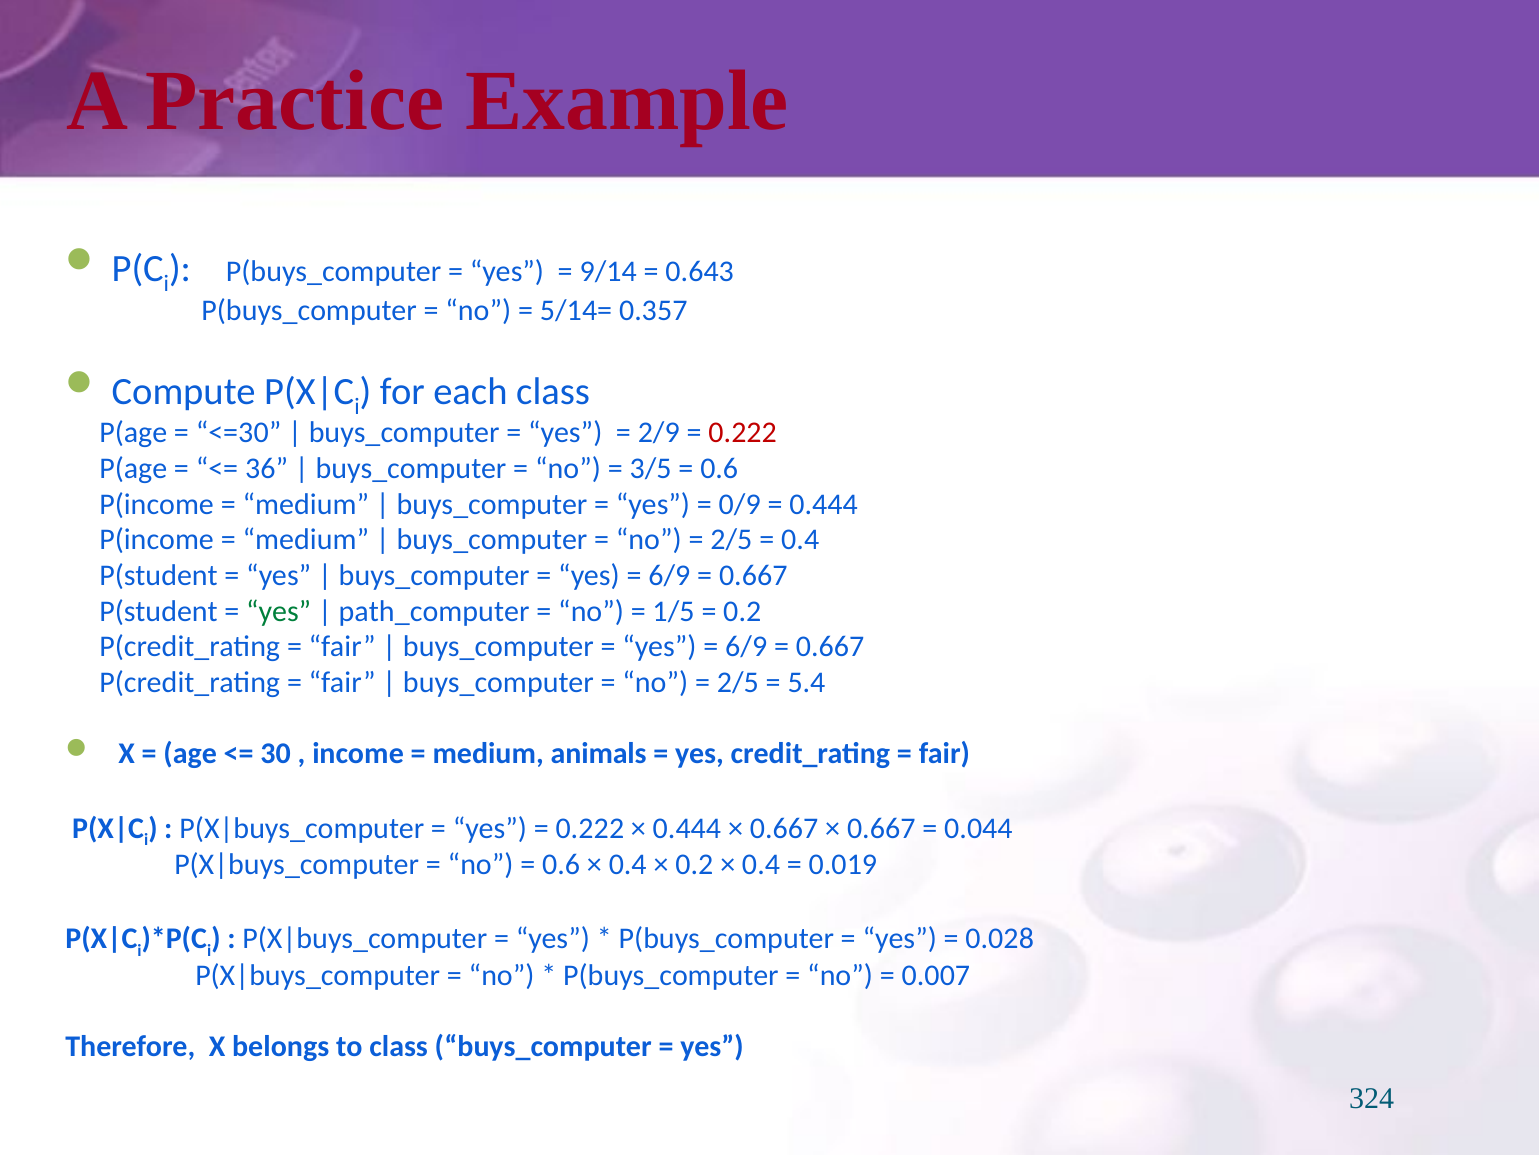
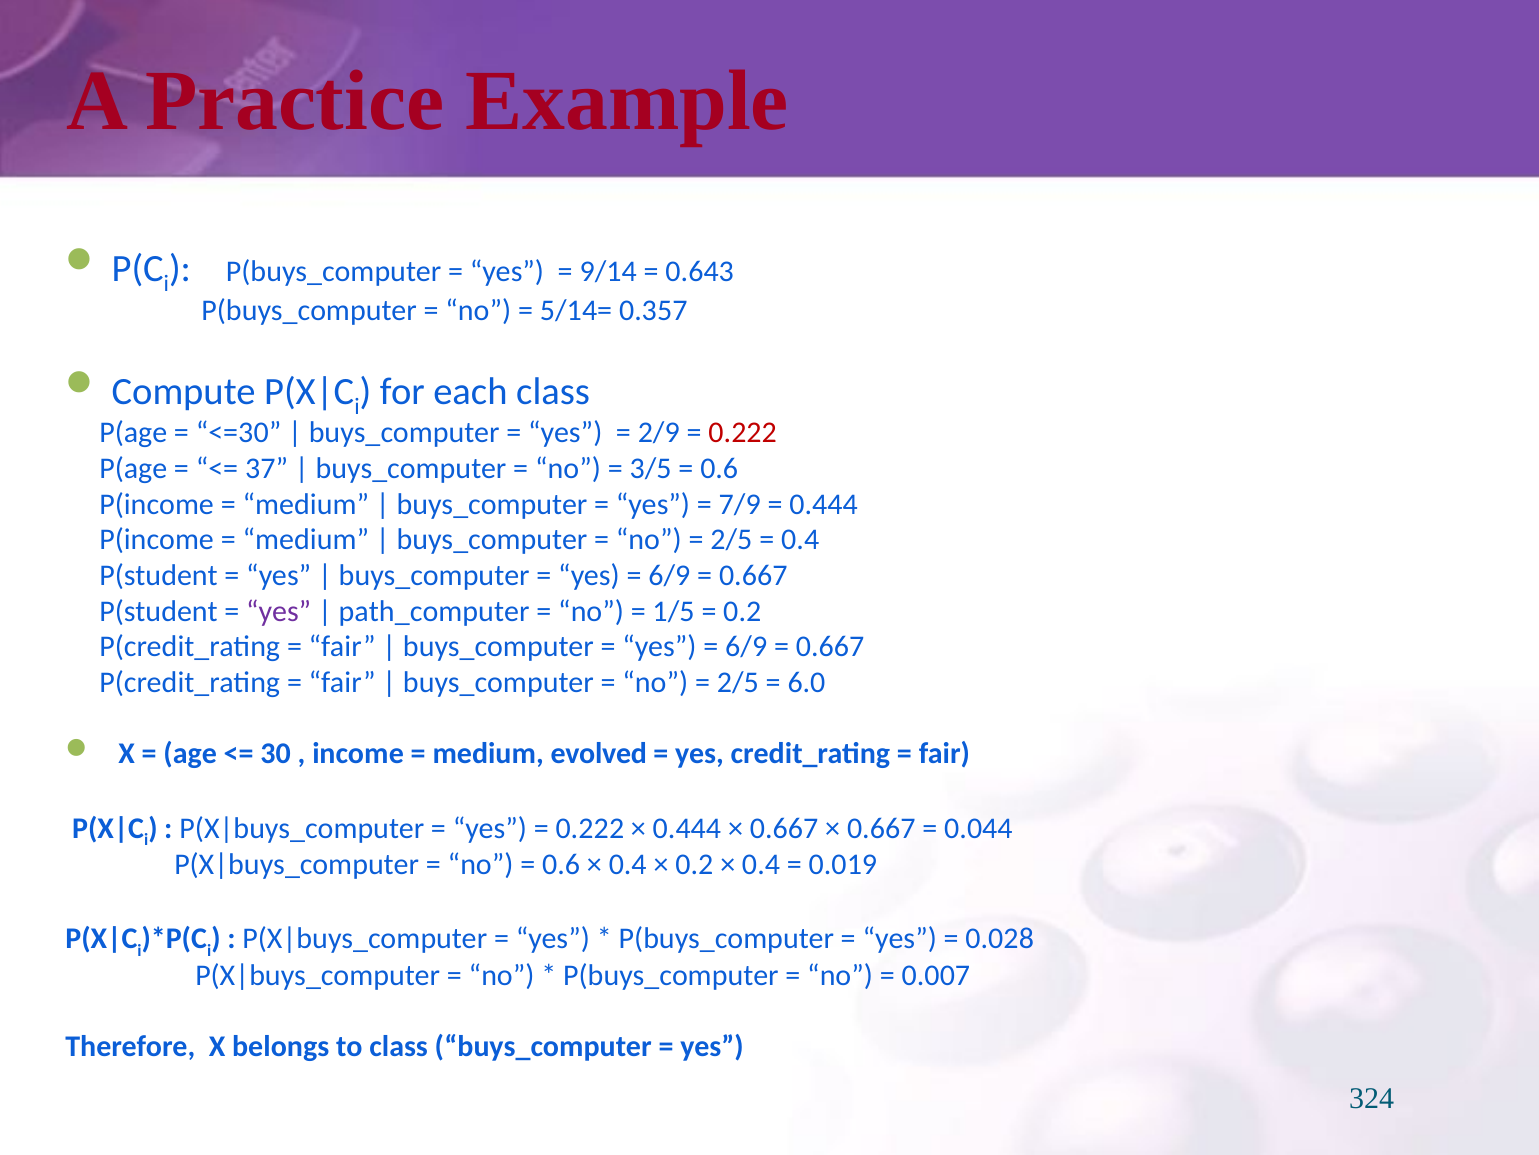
36: 36 -> 37
0/9: 0/9 -> 7/9
yes at (279, 611) colour: green -> purple
5.4: 5.4 -> 6.0
animals: animals -> evolved
